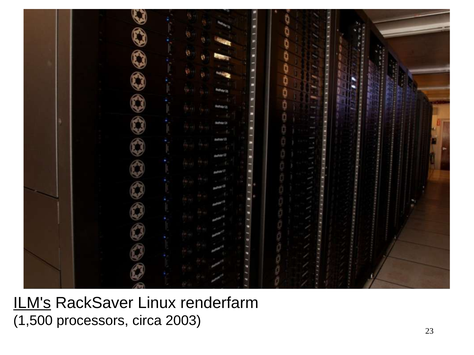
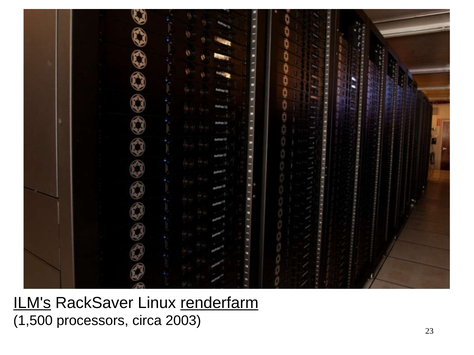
renderfarm underline: none -> present
